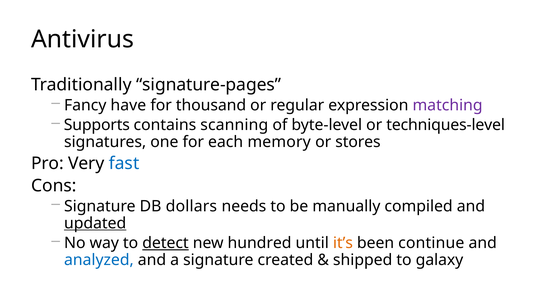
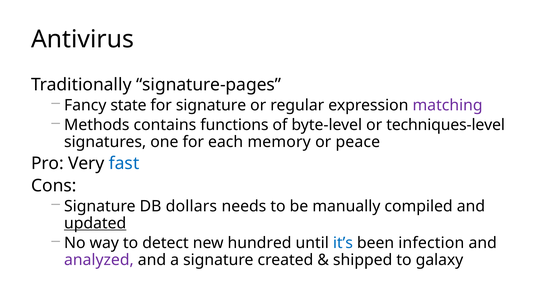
have: have -> state
for thousand: thousand -> signature
Supports: Supports -> Methods
scanning: scanning -> functions
stores: stores -> peace
detect underline: present -> none
it’s colour: orange -> blue
continue: continue -> infection
analyzed colour: blue -> purple
